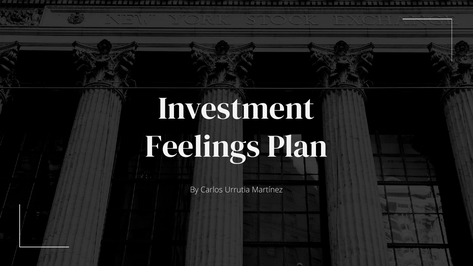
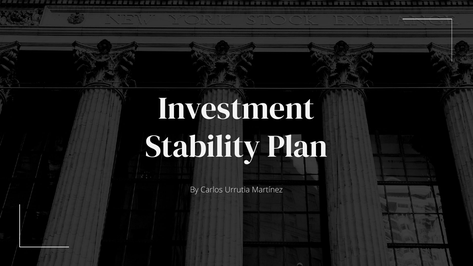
Feelings: Feelings -> Stability
